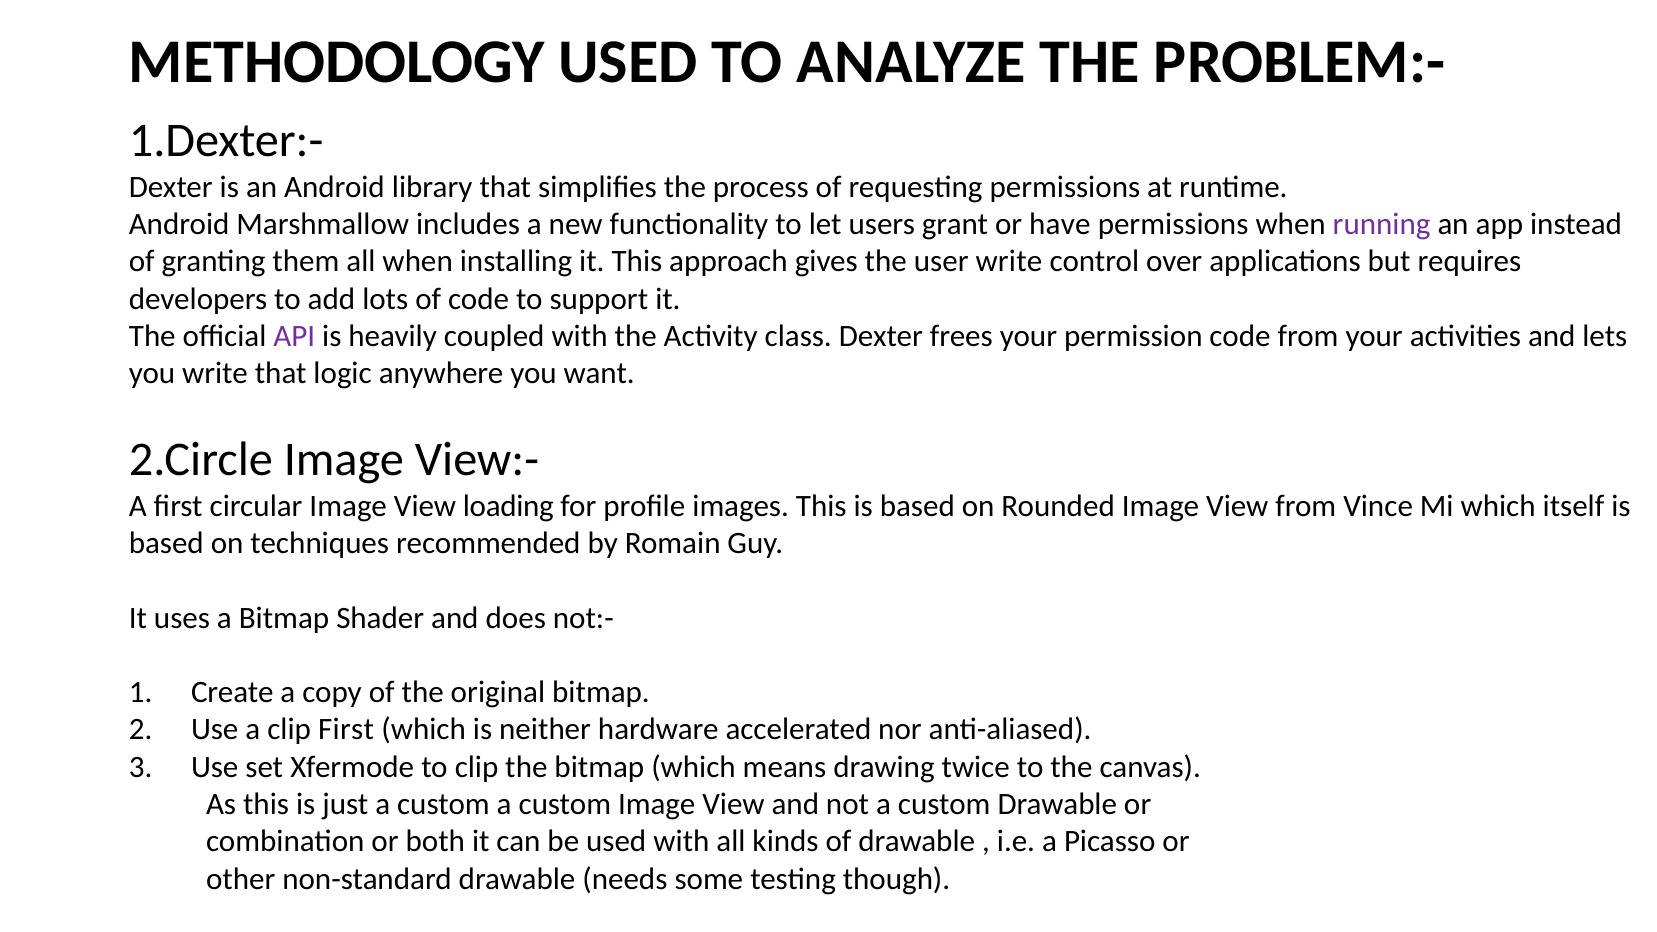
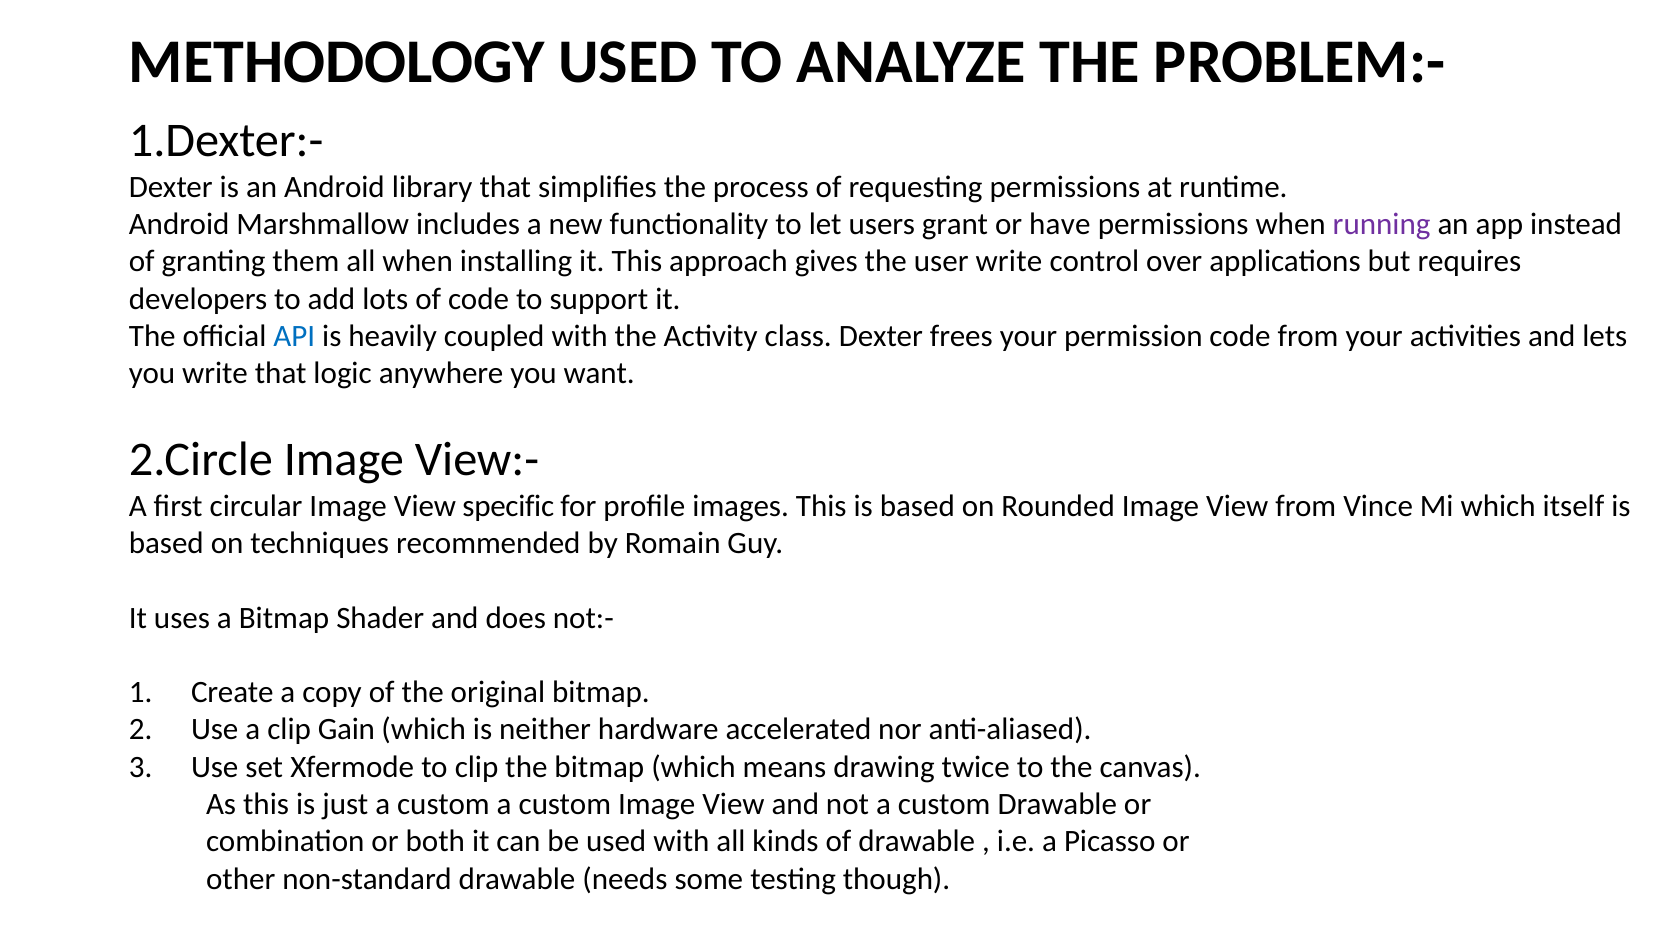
API colour: purple -> blue
loading: loading -> specific
clip First: First -> Gain
